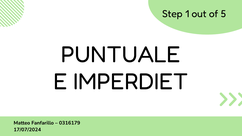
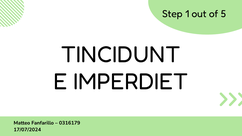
PUNTUALE: PUNTUALE -> TINCIDUNT
